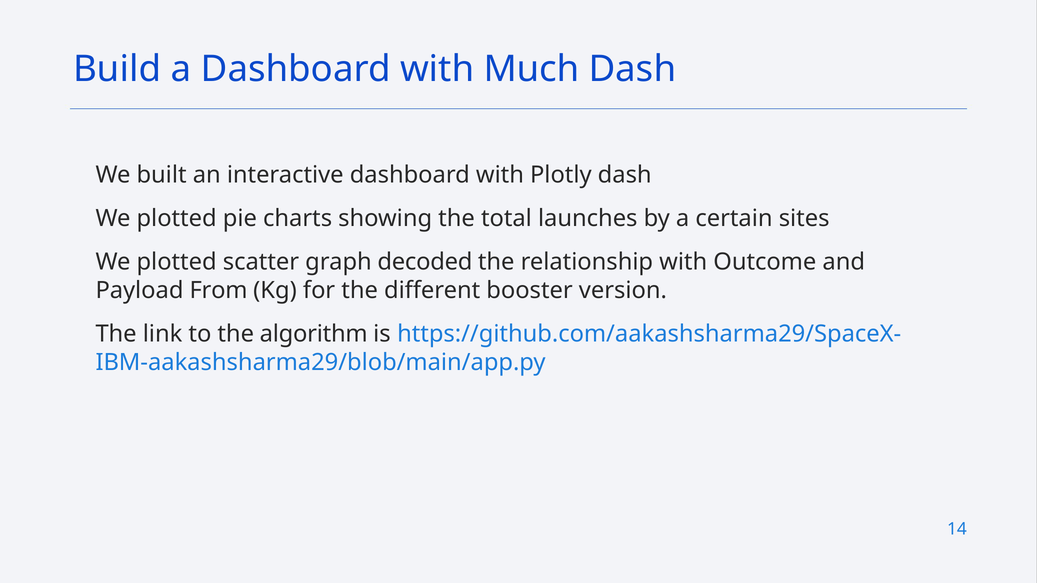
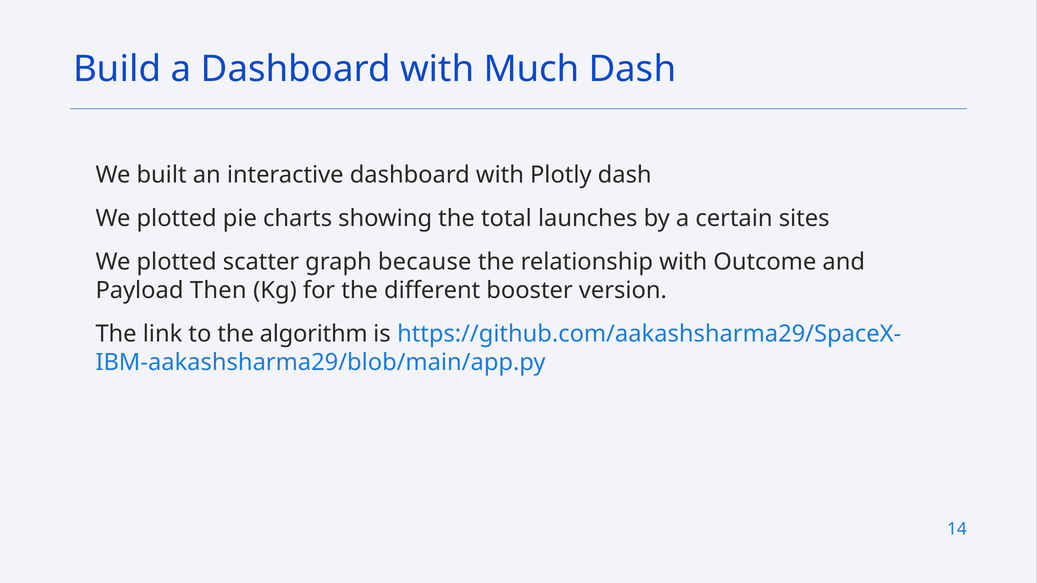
decoded: decoded -> because
From: From -> Then
